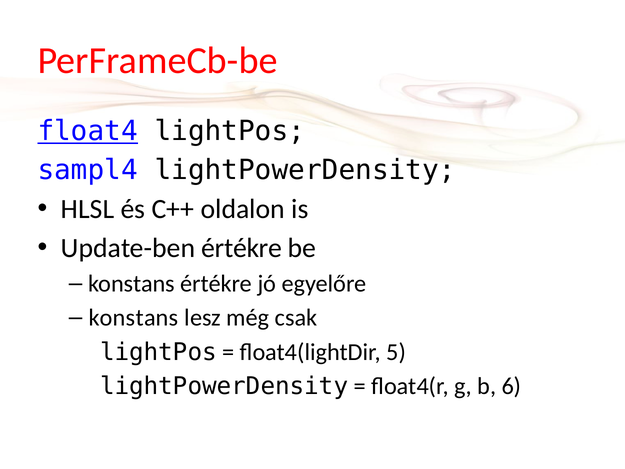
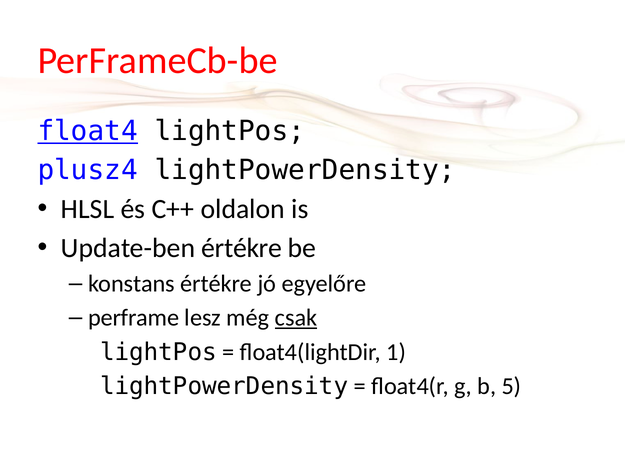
sampl4: sampl4 -> plusz4
konstans at (133, 318): konstans -> perframe
csak underline: none -> present
5: 5 -> 1
6: 6 -> 5
